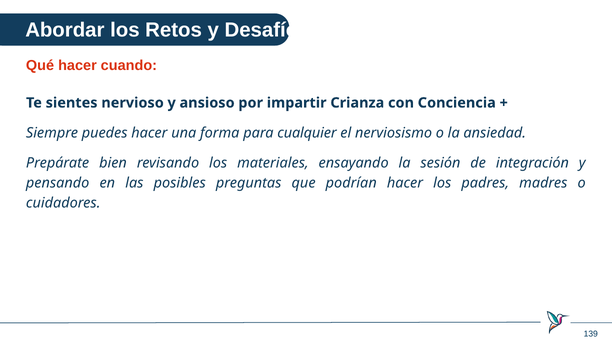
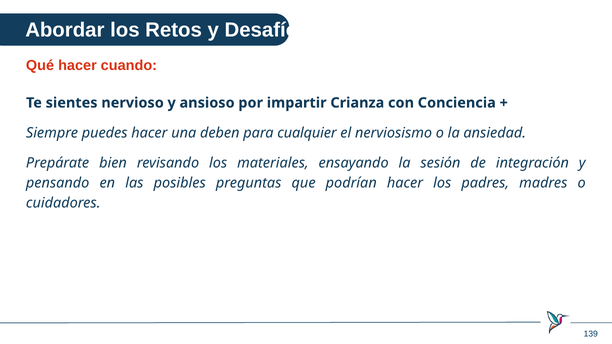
forma: forma -> deben
